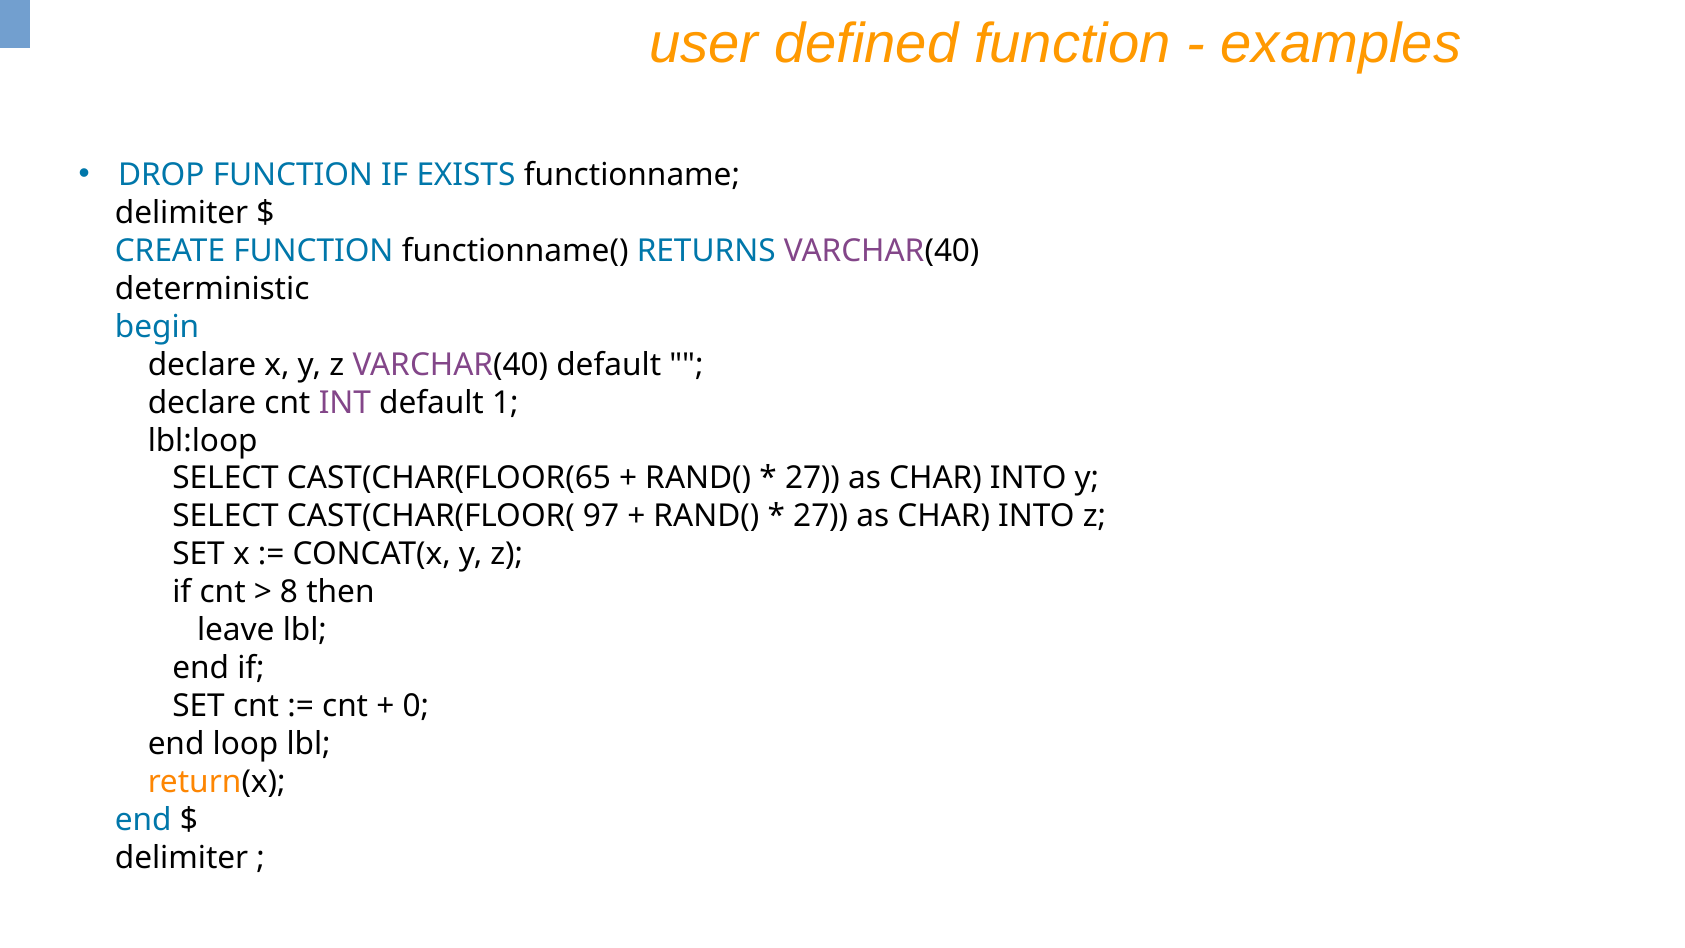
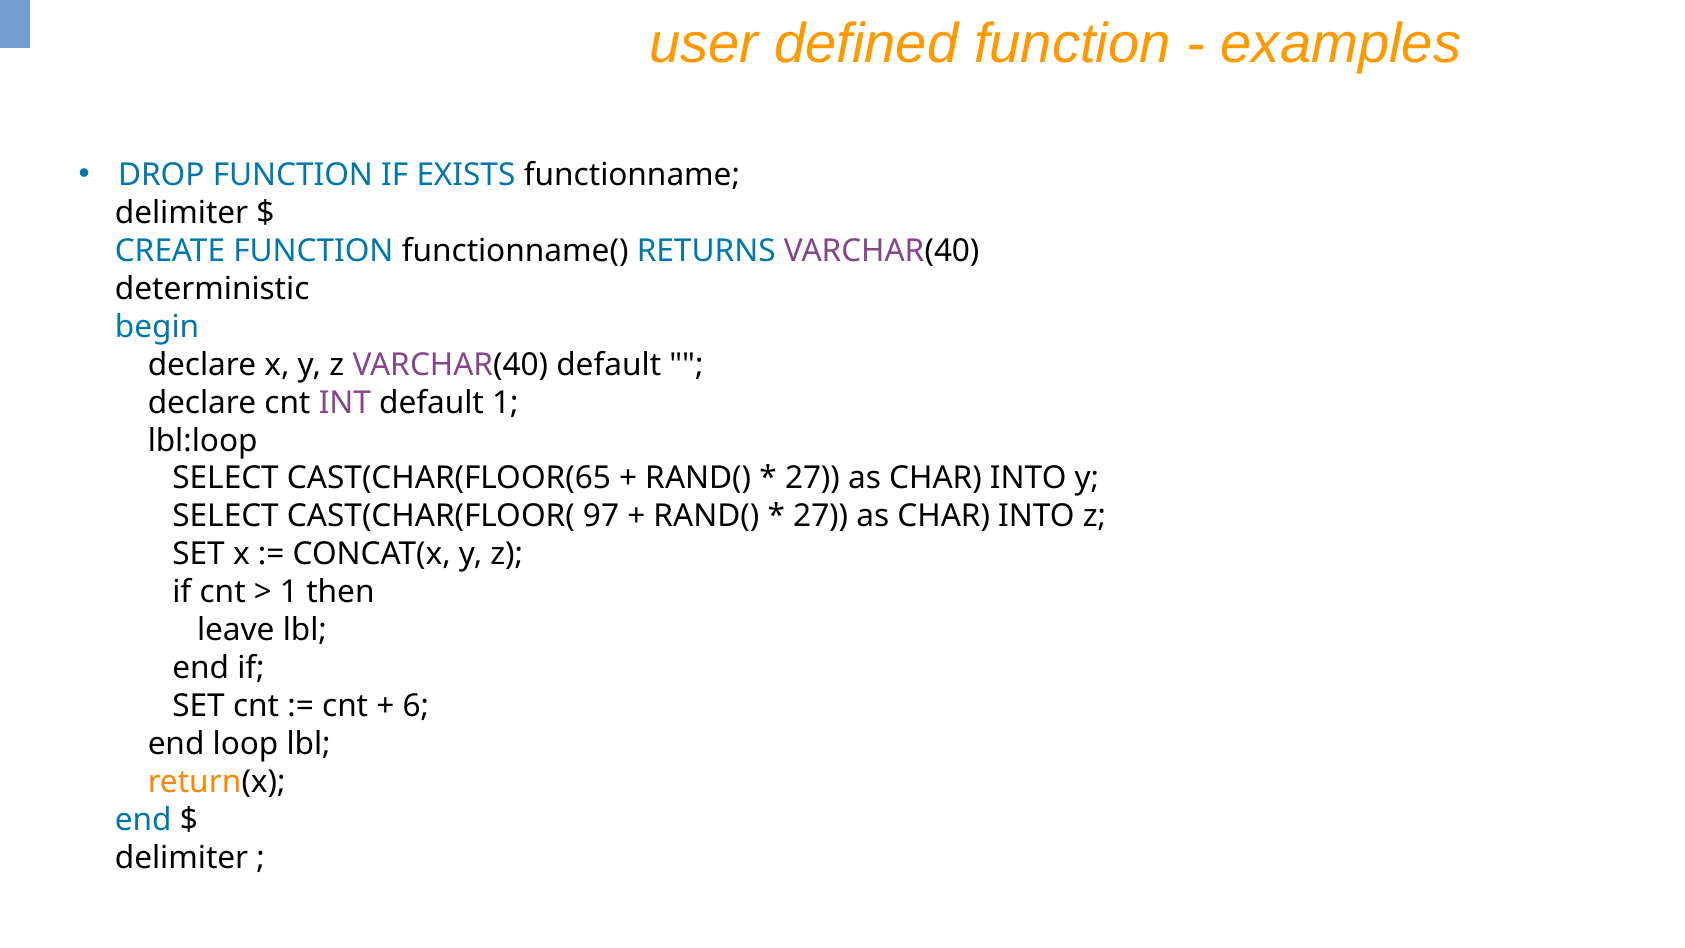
8 at (289, 592): 8 -> 1
0: 0 -> 6
